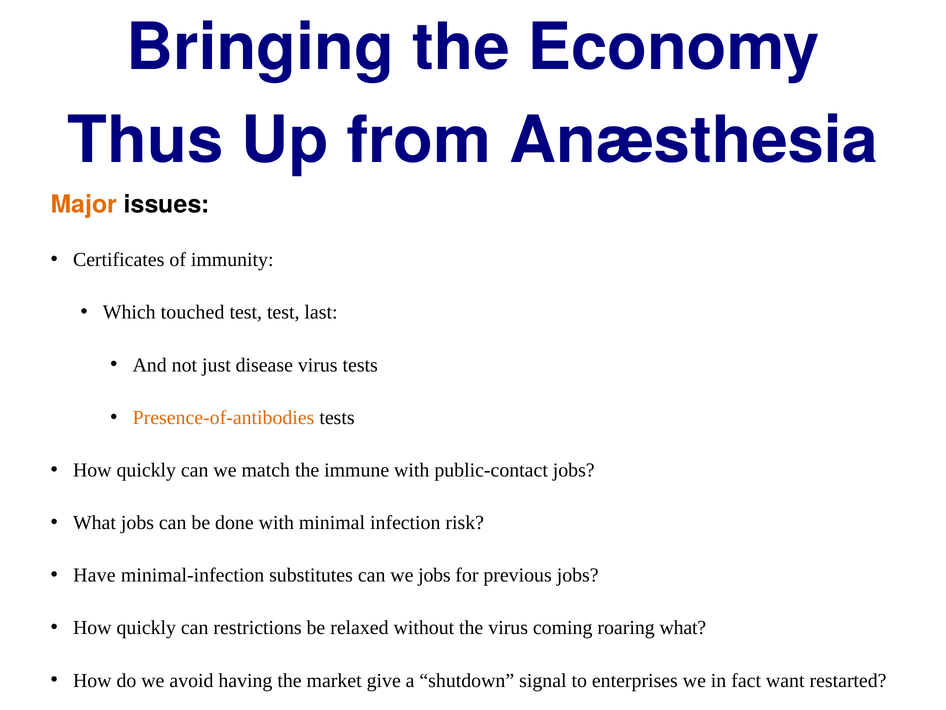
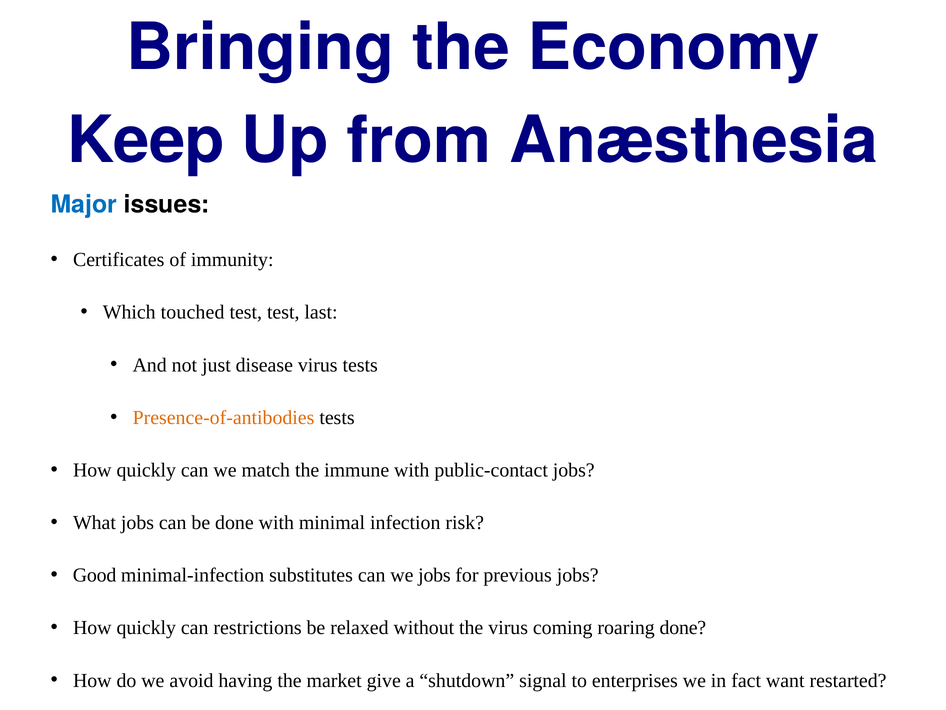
Thus: Thus -> Keep
Major colour: orange -> blue
Have: Have -> Good
roaring what: what -> done
